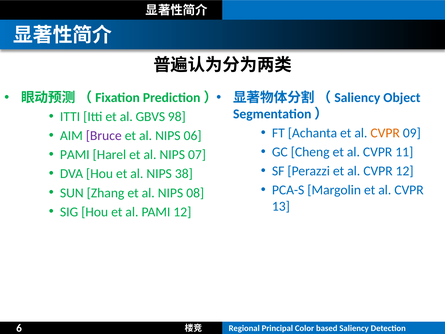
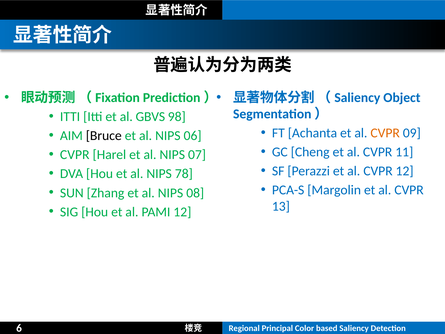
Bruce colour: purple -> black
PAMI at (75, 155): PAMI -> CVPR
38: 38 -> 78
